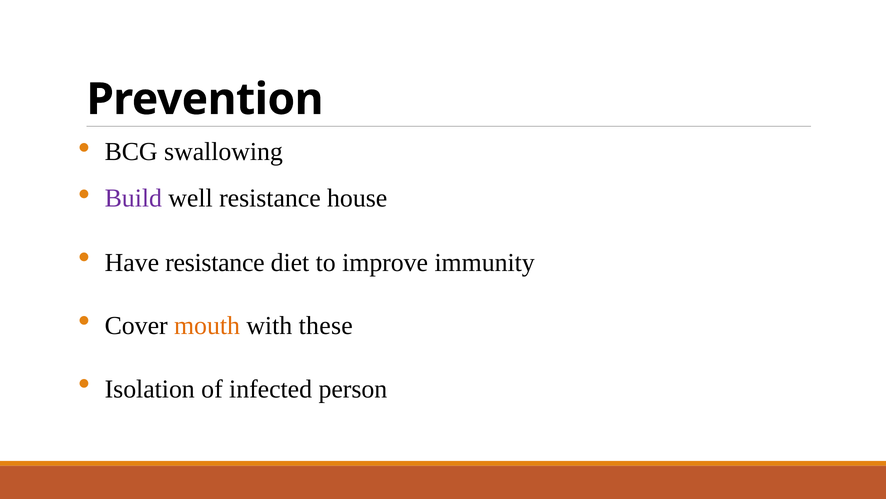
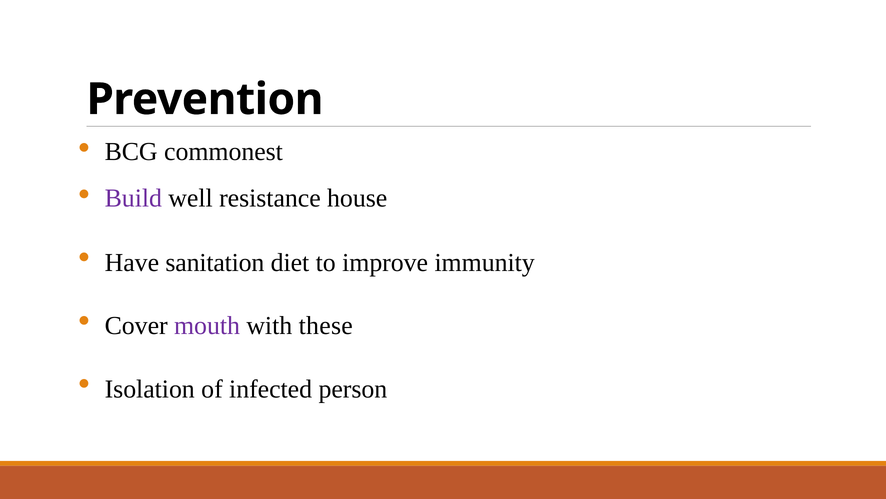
swallowing: swallowing -> commonest
Have resistance: resistance -> sanitation
mouth colour: orange -> purple
